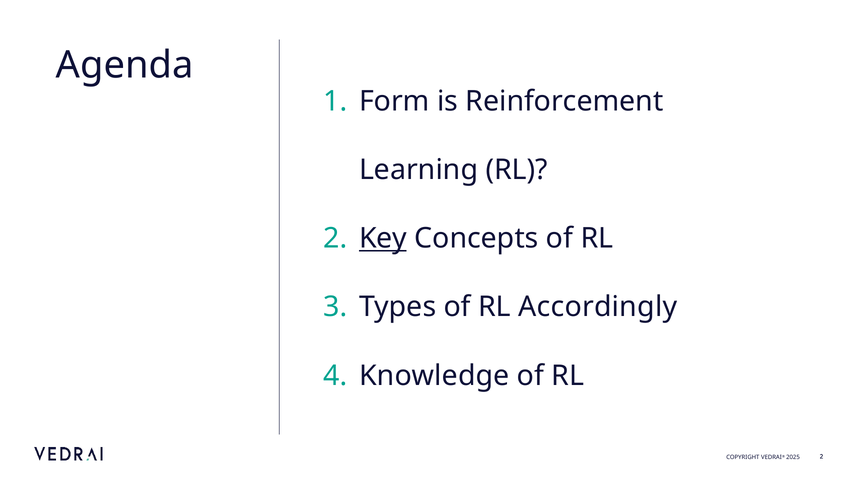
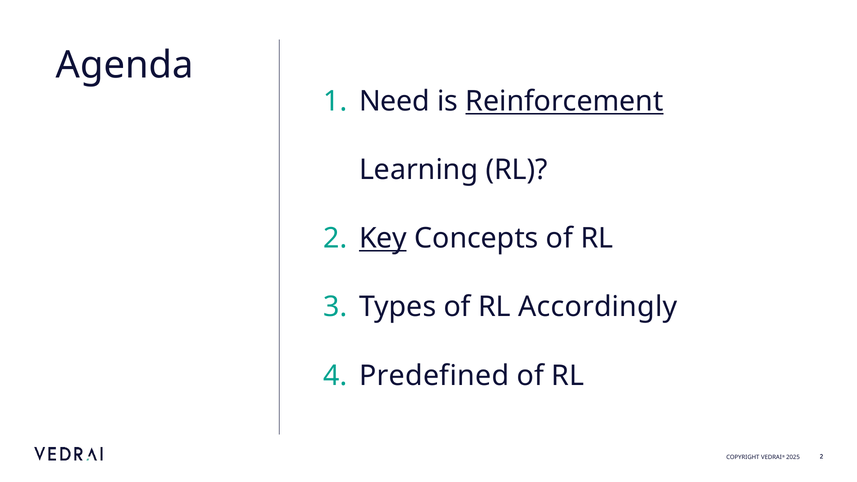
Form: Form -> Need
Reinforcement underline: none -> present
Knowledge: Knowledge -> Predefined
